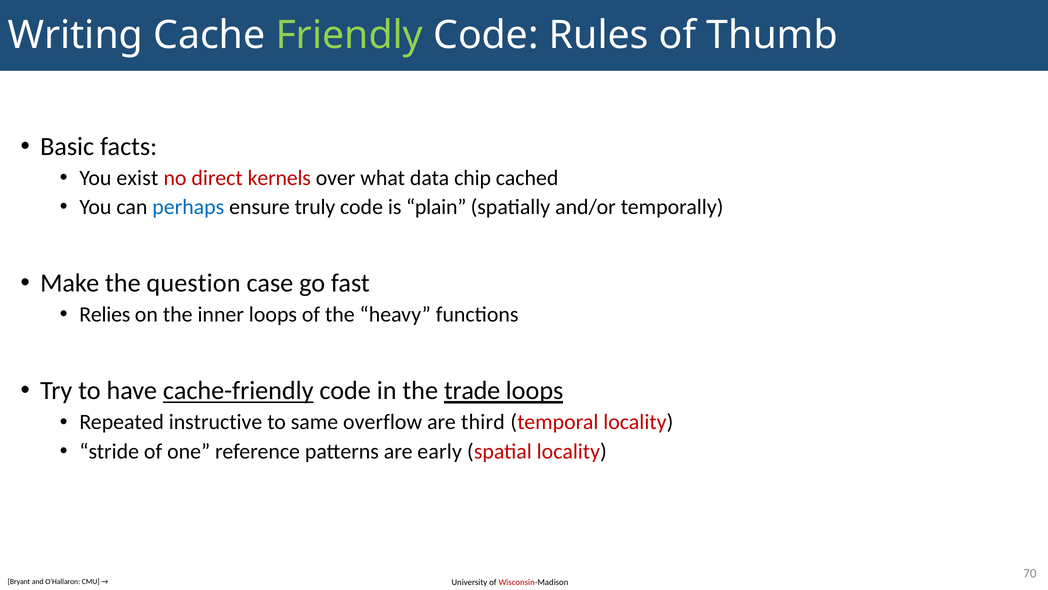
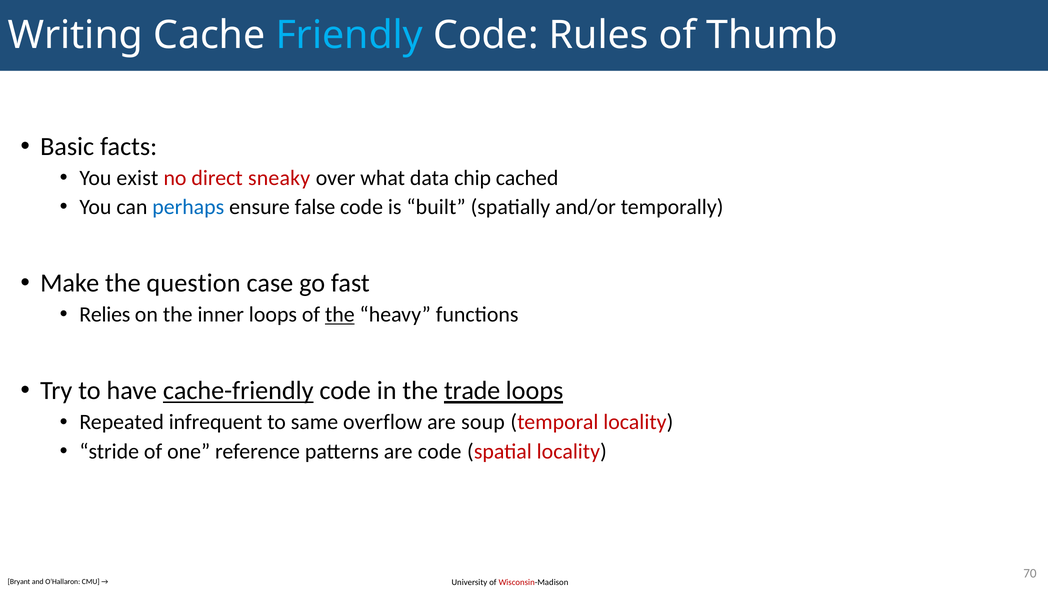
Friendly colour: light green -> light blue
kernels: kernels -> sneaky
truly: truly -> false
plain: plain -> built
the at (340, 314) underline: none -> present
instructive: instructive -> infrequent
third: third -> soup
are early: early -> code
